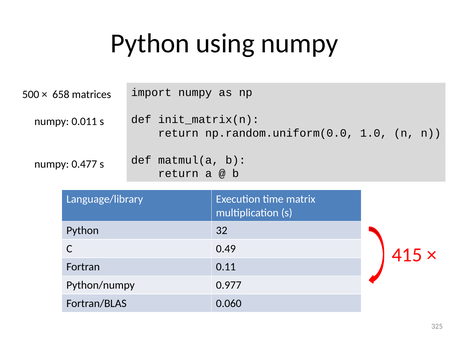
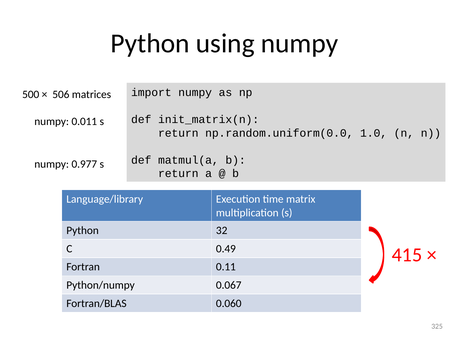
658: 658 -> 506
0.477: 0.477 -> 0.977
0.977: 0.977 -> 0.067
